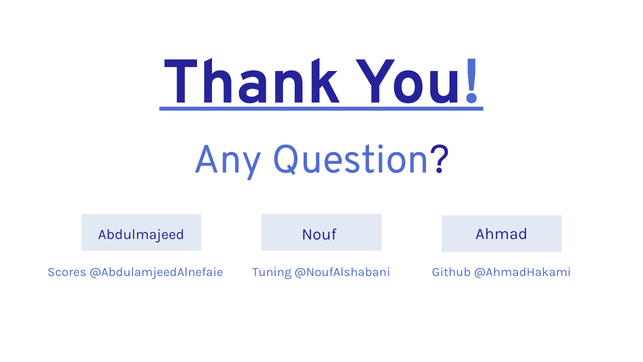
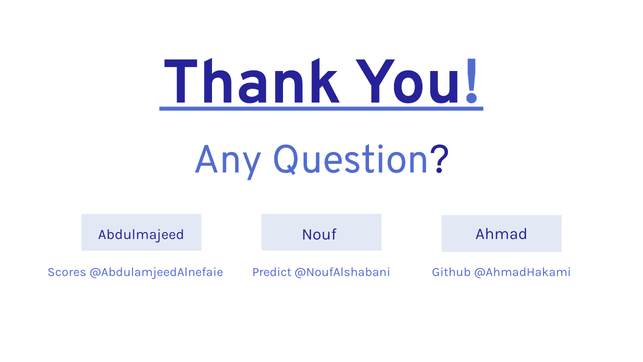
Tuning: Tuning -> Predict
